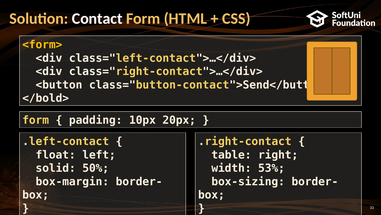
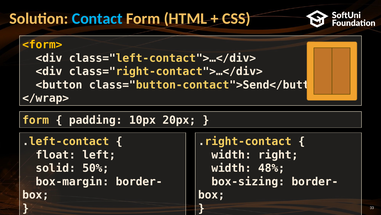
Contact colour: white -> light blue
</bold>: </bold> -> </wrap>
table at (231, 154): table -> width
53%: 53% -> 48%
